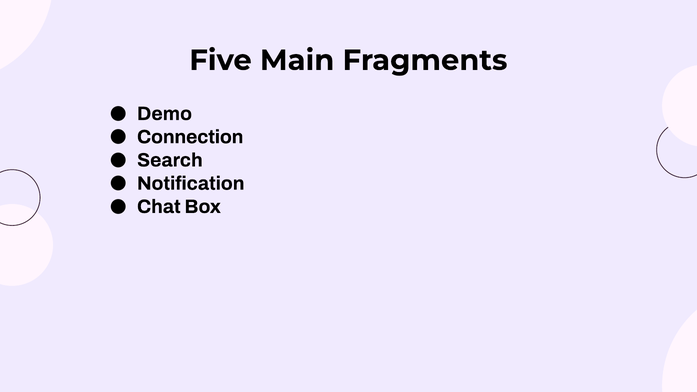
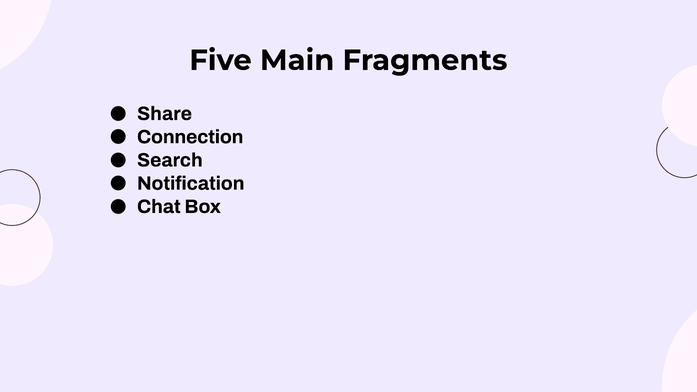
Demo: Demo -> Share
